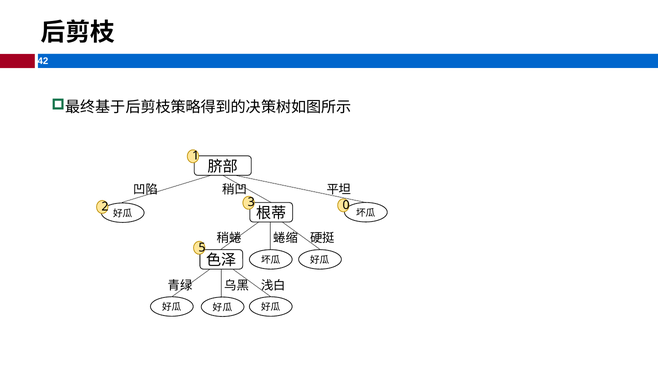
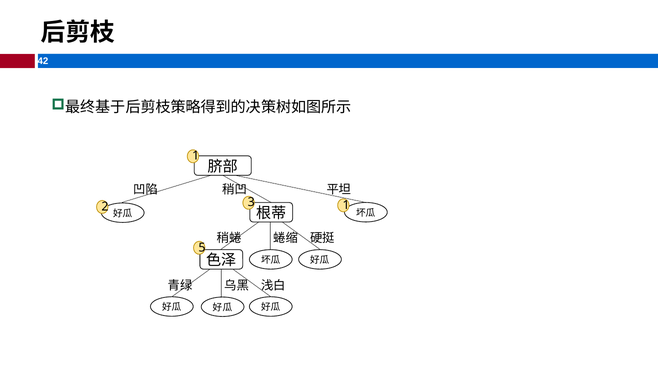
3 0: 0 -> 1
